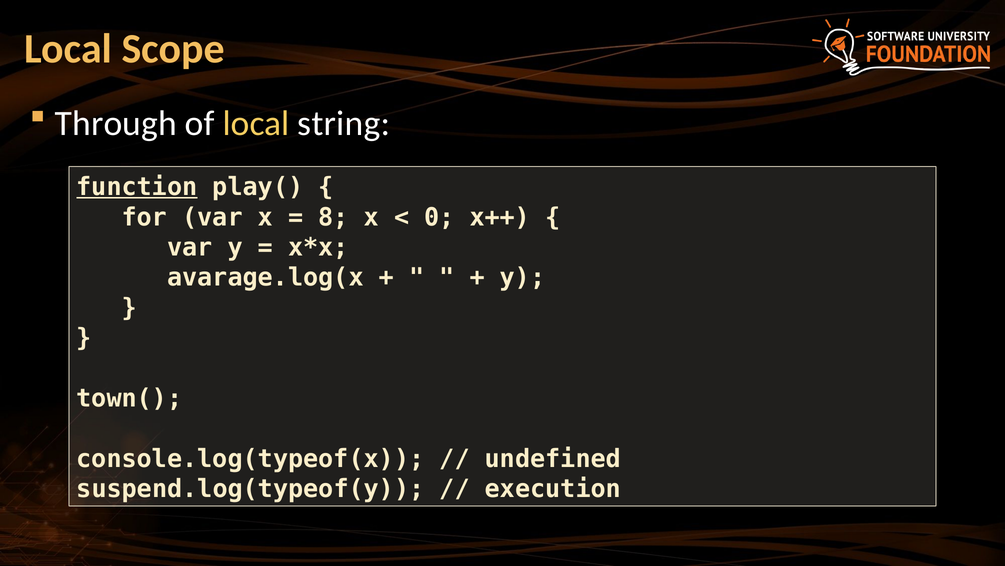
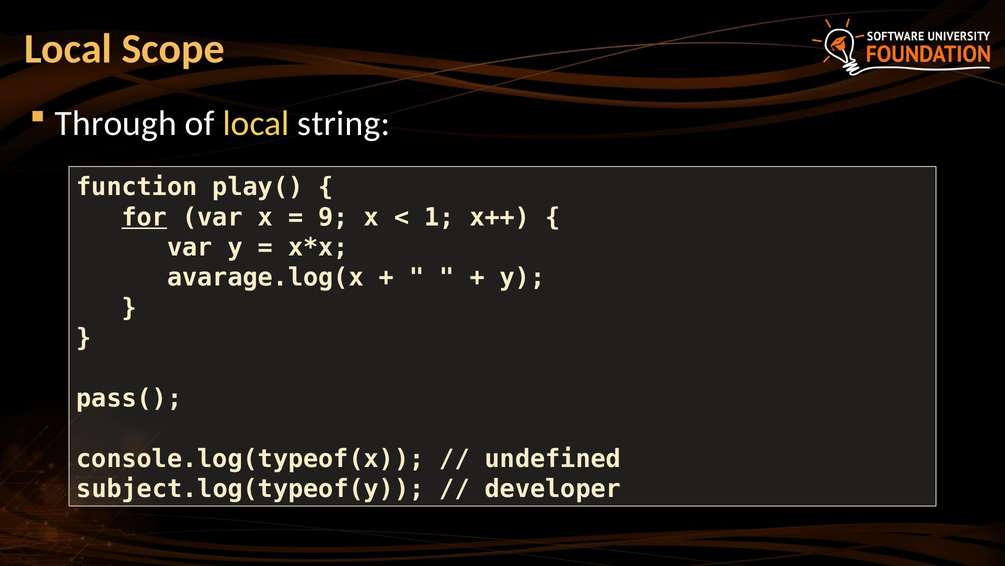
function underline: present -> none
for underline: none -> present
8: 8 -> 9
0: 0 -> 1
town(: town( -> pass(
suspend.log(typeof(y: suspend.log(typeof(y -> subject.log(typeof(y
execution: execution -> developer
